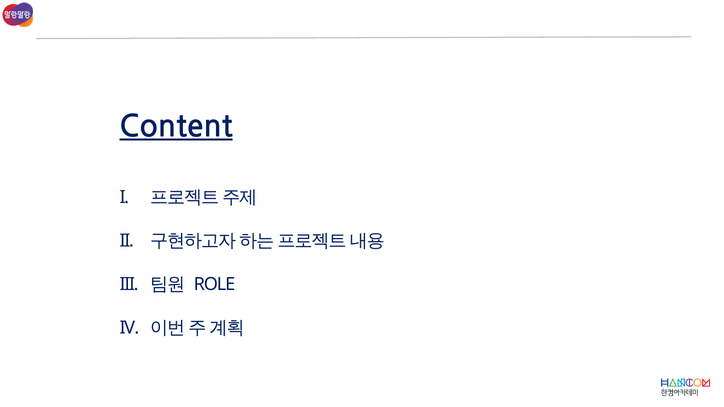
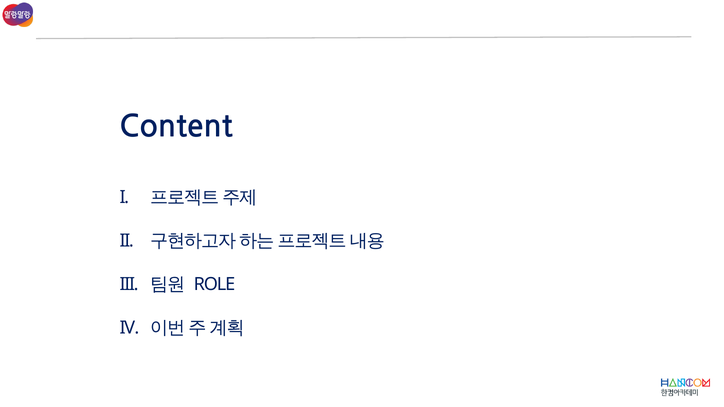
Content underline: present -> none
